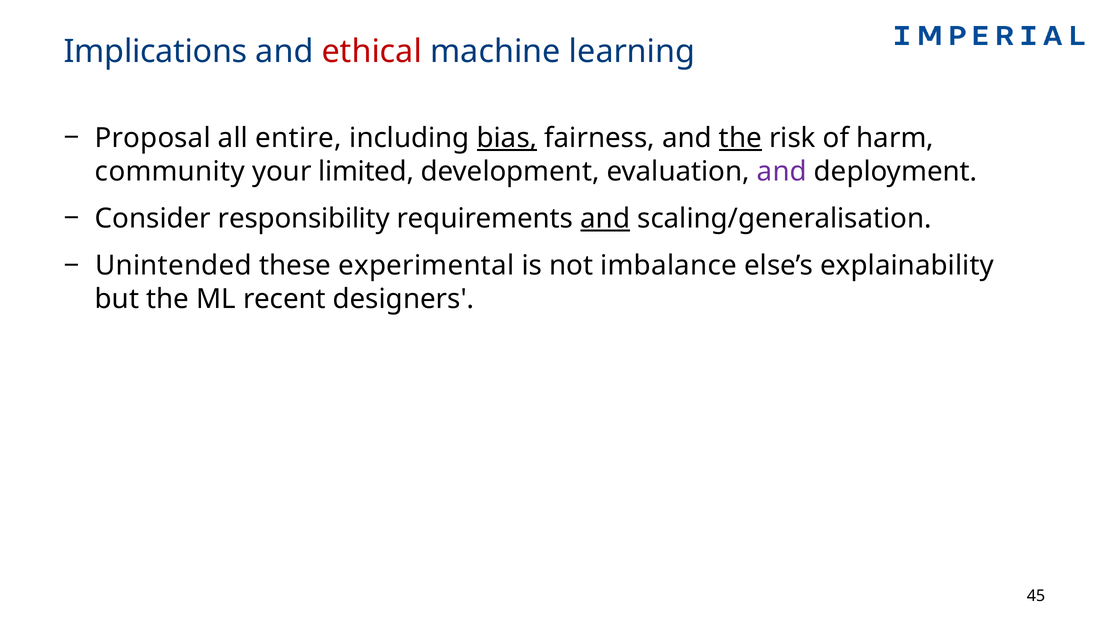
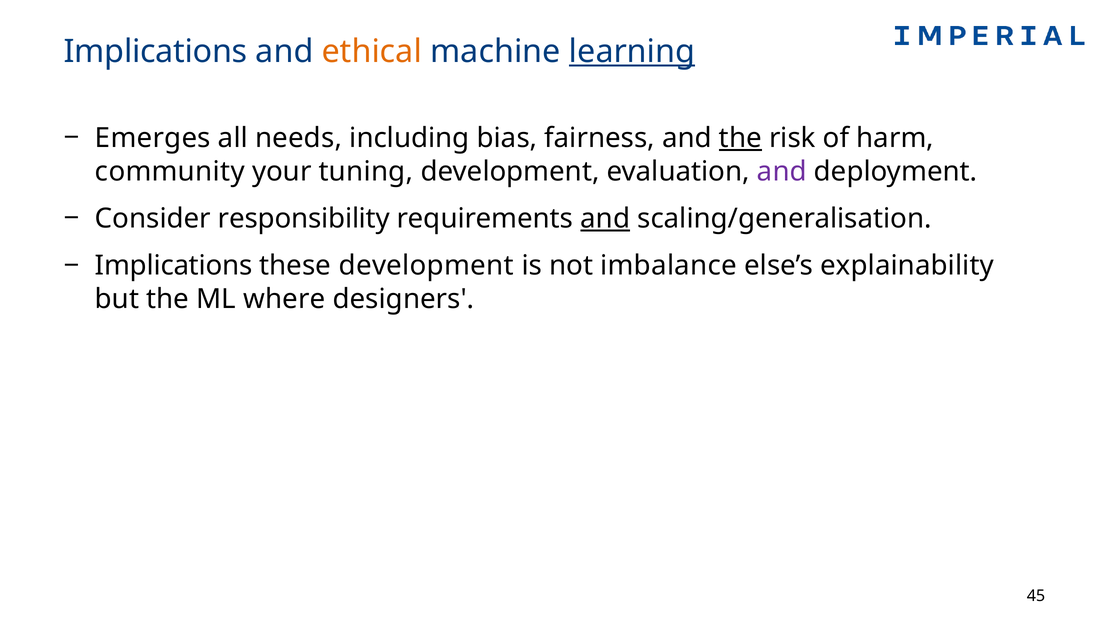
ethical colour: red -> orange
learning underline: none -> present
Proposal: Proposal -> Emerges
entire: entire -> needs
bias underline: present -> none
limited: limited -> tuning
Unintended at (173, 266): Unintended -> Implications
these experimental: experimental -> development
recent: recent -> where
